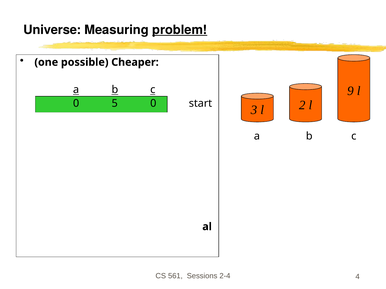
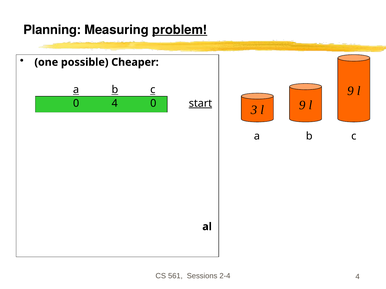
Universe: Universe -> Planning
5 at (115, 104): 5 -> 4
start underline: none -> present
3 l 2: 2 -> 9
